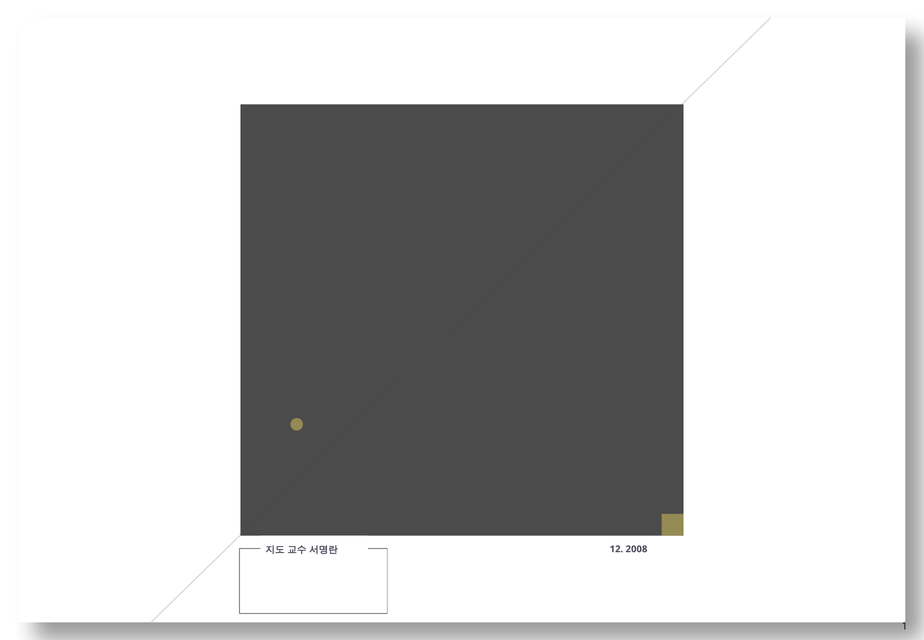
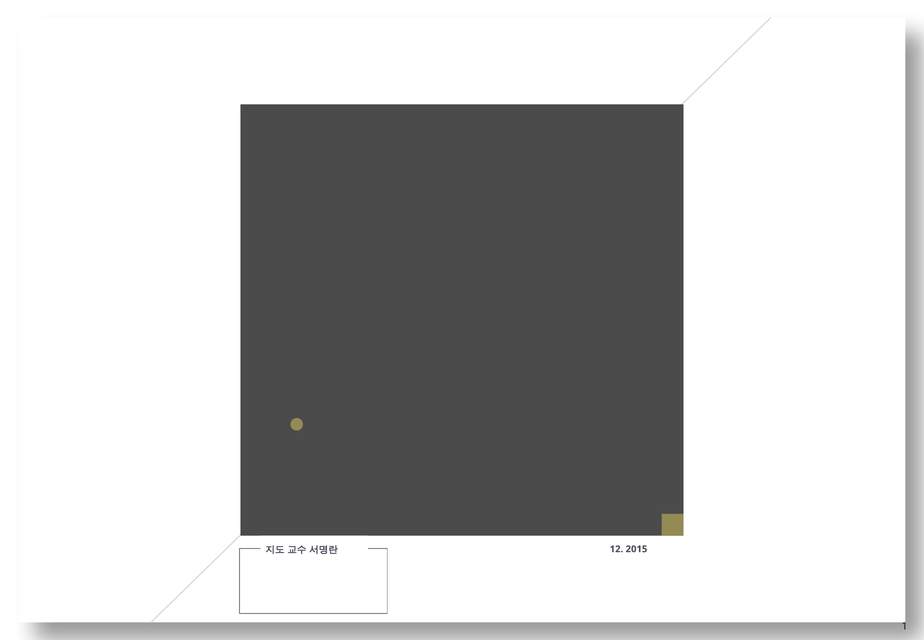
2008: 2008 -> 2015
